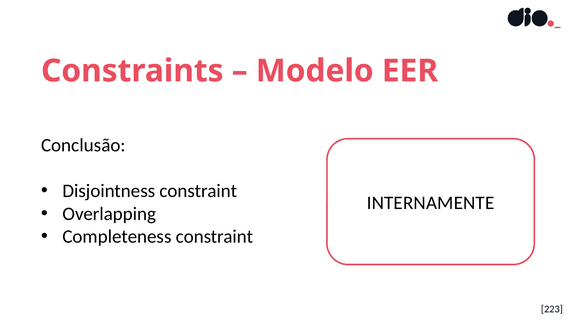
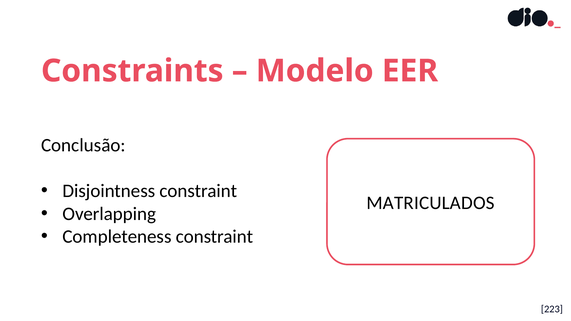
INTERNAMENTE: INTERNAMENTE -> MATRICULADOS
